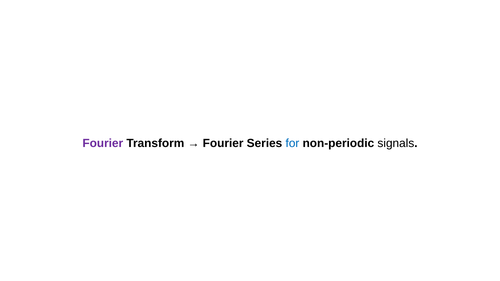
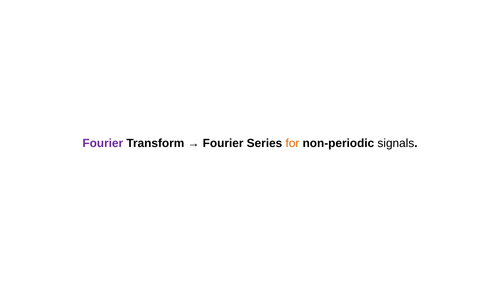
for colour: blue -> orange
